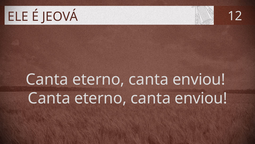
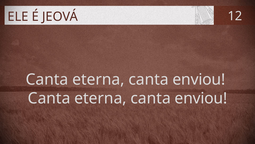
eterno at (98, 79): eterno -> eterna
eterno at (100, 98): eterno -> eterna
